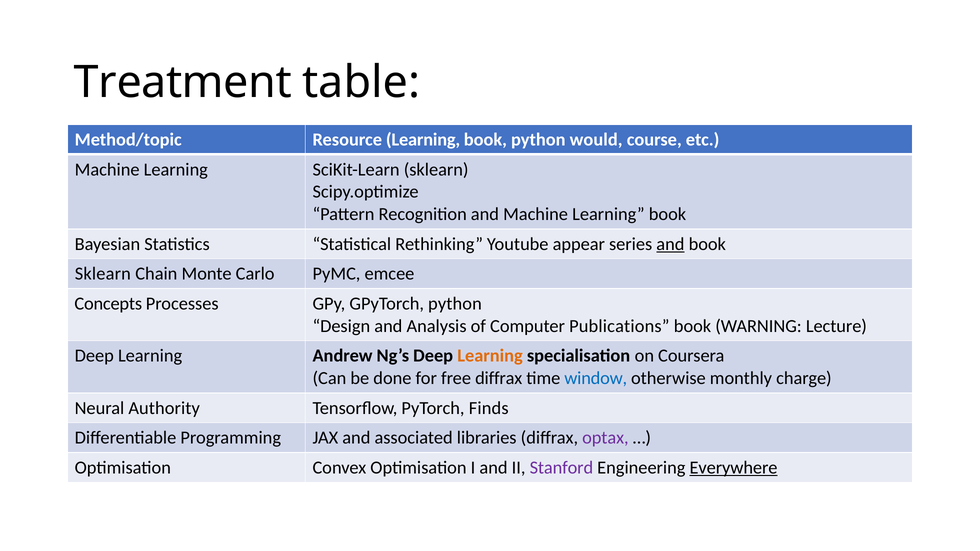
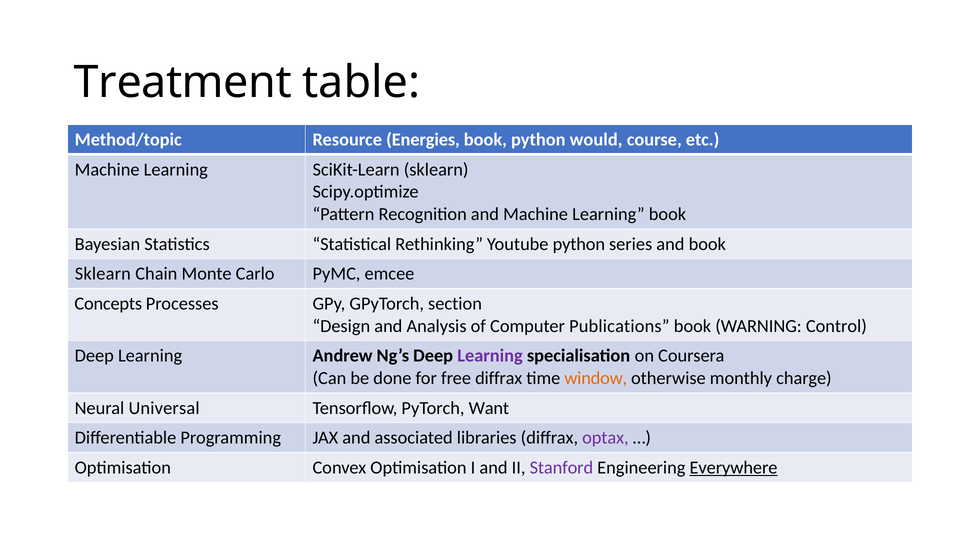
Resource Learning: Learning -> Energies
Youtube appear: appear -> python
and at (670, 244) underline: present -> none
GPyTorch python: python -> section
Lecture: Lecture -> Control
Learning at (490, 356) colour: orange -> purple
window colour: blue -> orange
Authority: Authority -> Universal
Finds: Finds -> Want
